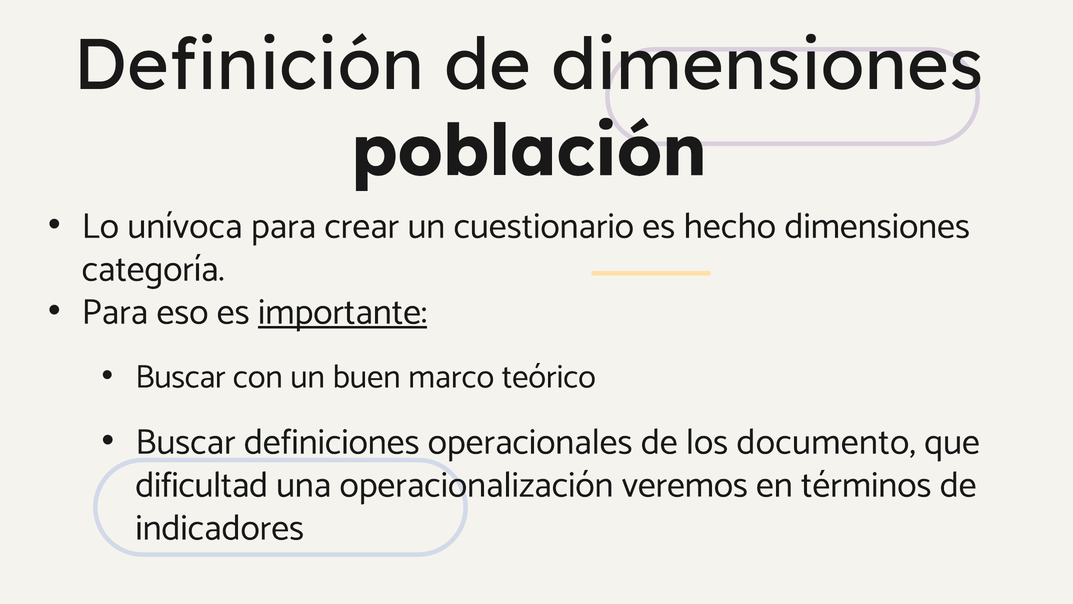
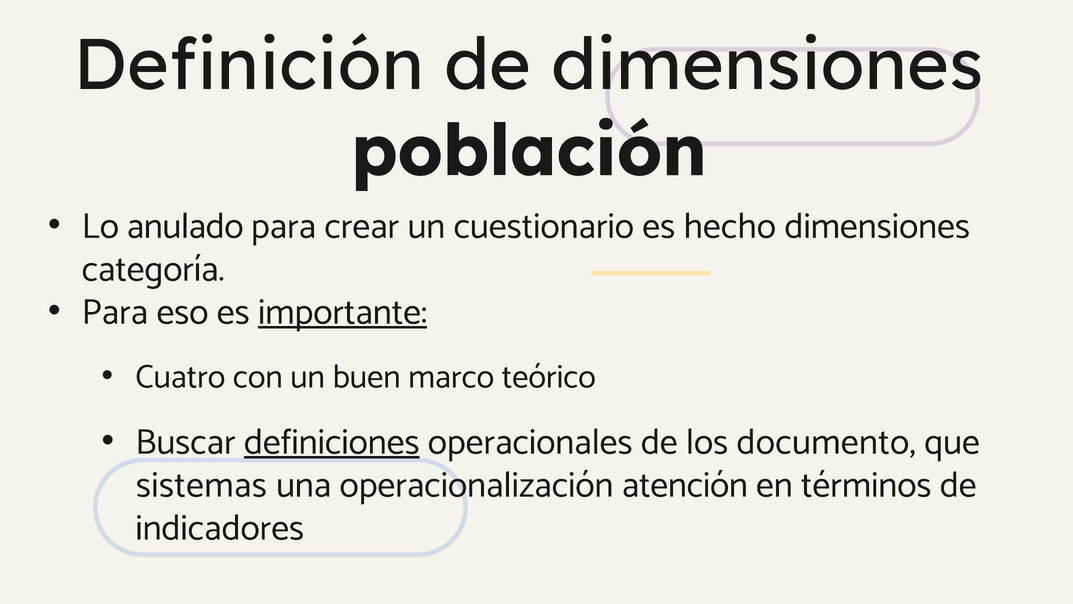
unívoca: unívoca -> anulado
Buscar at (180, 376): Buscar -> Cuatro
definiciones underline: none -> present
dificultad: dificultad -> sistemas
veremos: veremos -> atención
